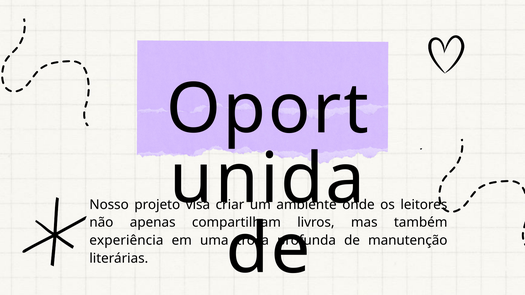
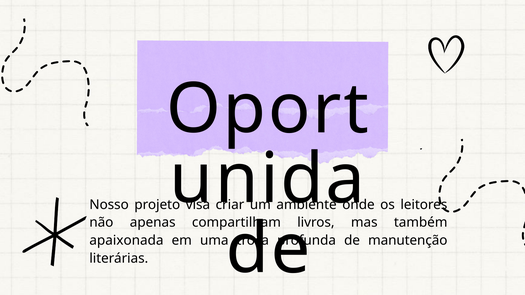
experiência: experiência -> apaixonada
